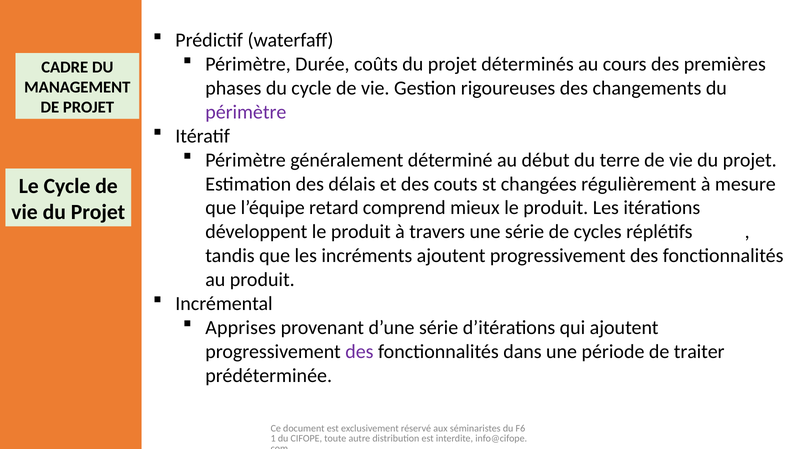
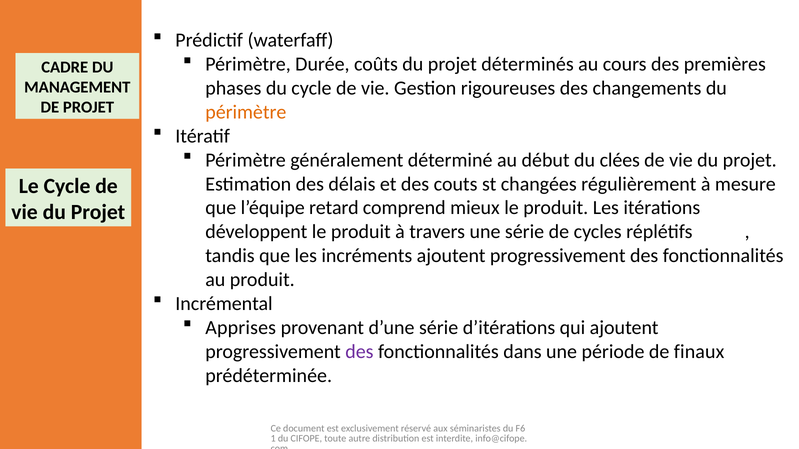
périmètre at (246, 112) colour: purple -> orange
terre: terre -> clées
traiter: traiter -> finaux
